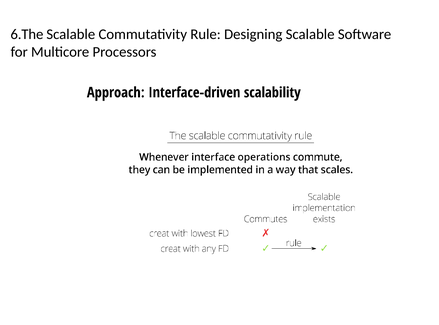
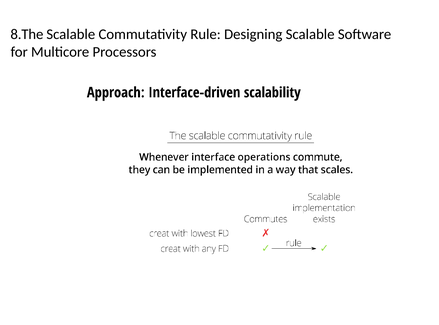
6.The: 6.The -> 8.The
